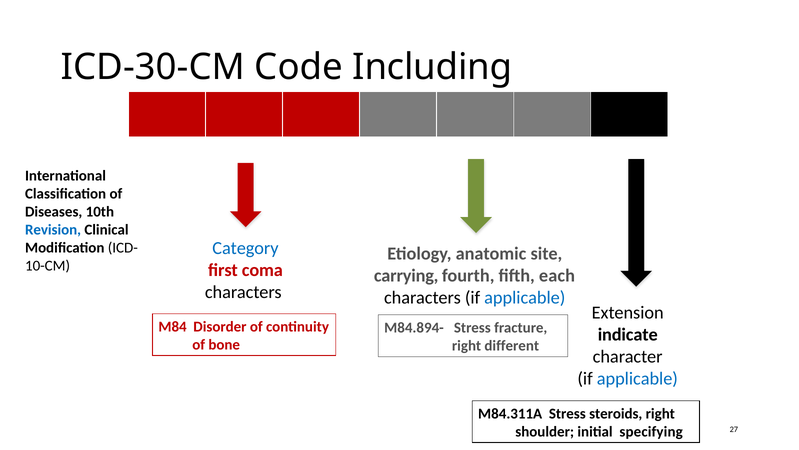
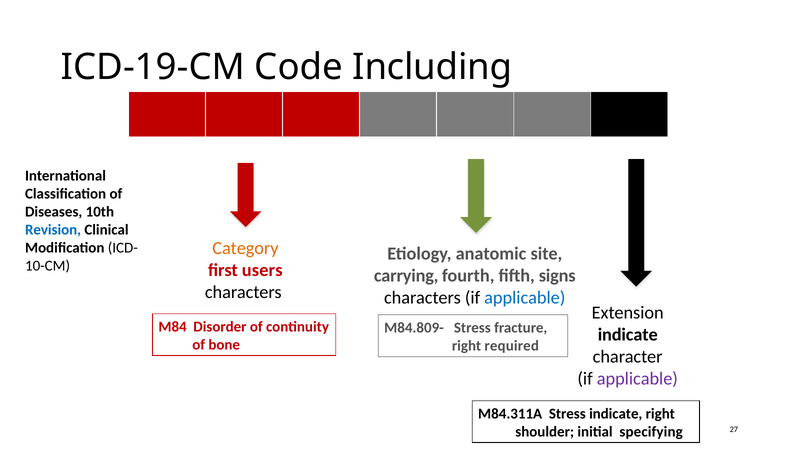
ICD-30-CM: ICD-30-CM -> ICD-19-CM
Category colour: blue -> orange
coma: coma -> users
each: each -> signs
M84.894-: M84.894- -> M84.809-
different: different -> required
applicable at (637, 378) colour: blue -> purple
Stress steroids: steroids -> indicate
